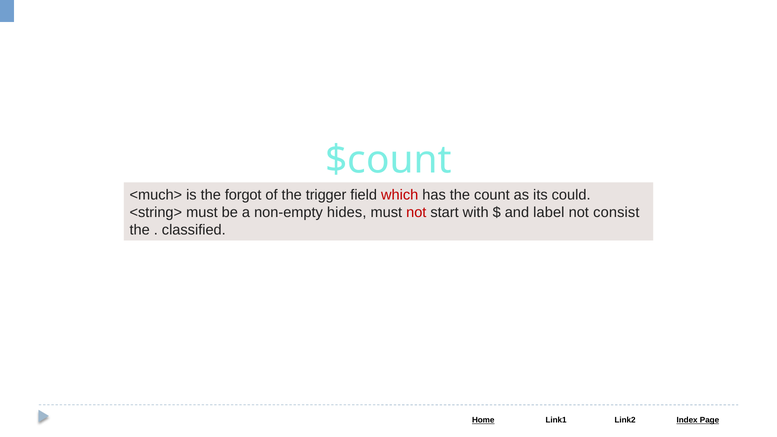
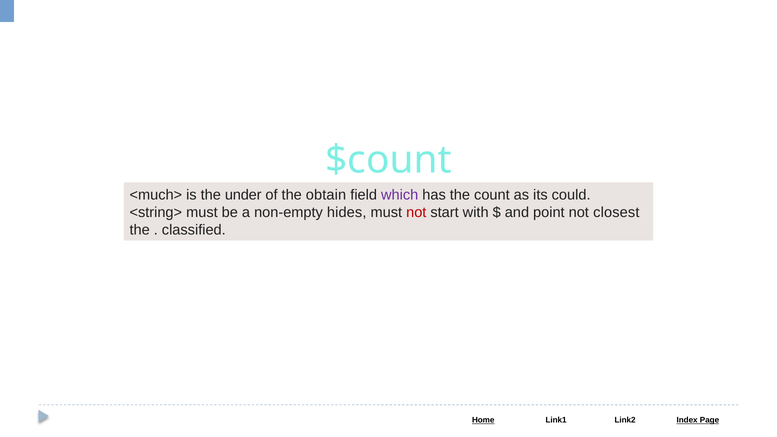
forgot: forgot -> under
trigger: trigger -> obtain
which colour: red -> purple
label: label -> point
consist: consist -> closest
